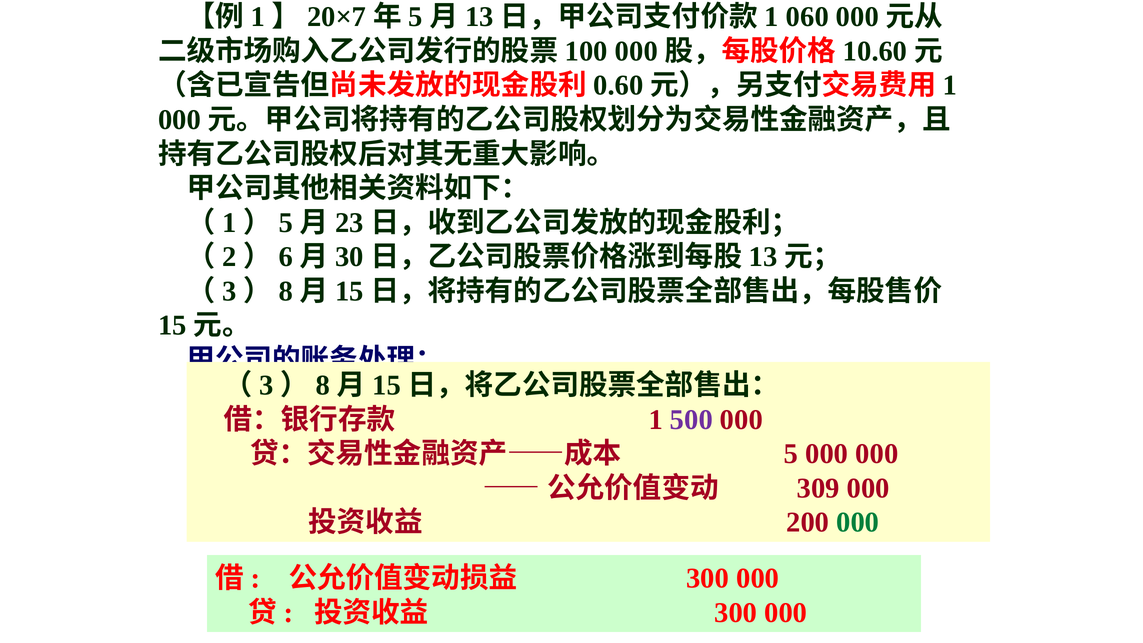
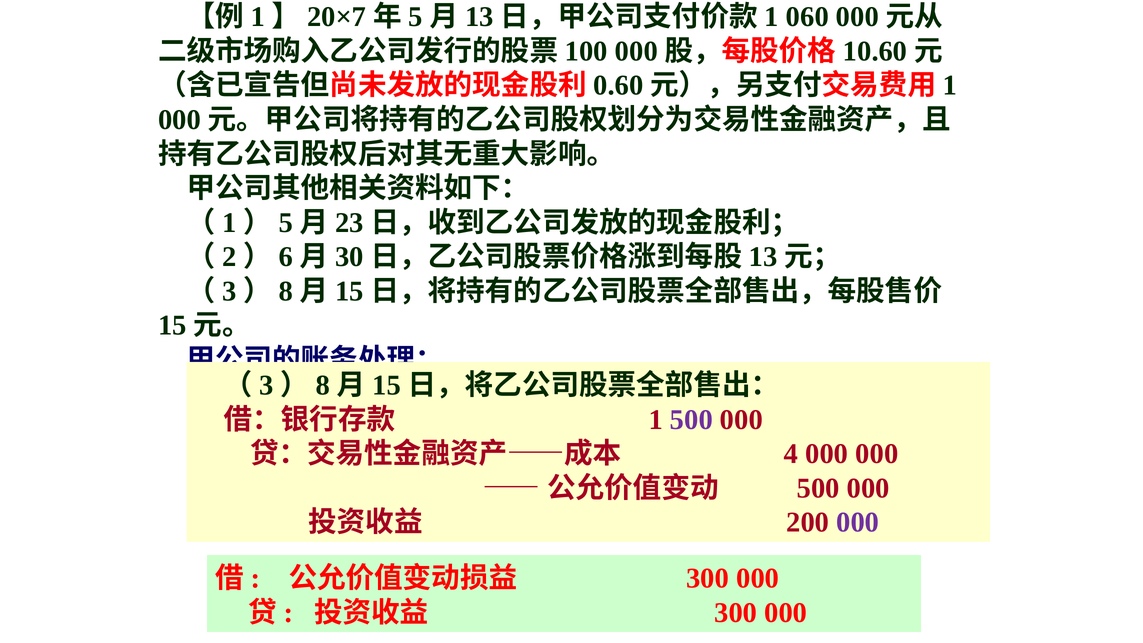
5: 5 -> 4
309 at (818, 488): 309 -> 500
000 at (858, 522) colour: green -> purple
